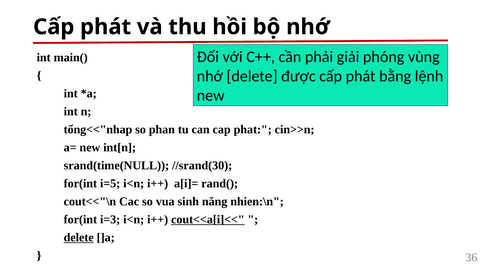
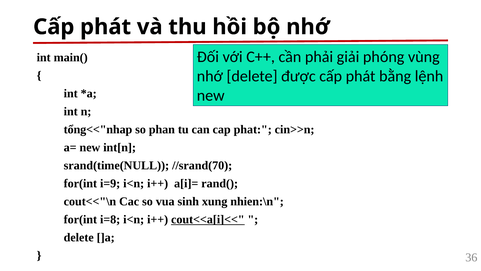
//srand(30: //srand(30 -> //srand(70
i=5: i=5 -> i=9
năng: năng -> xung
i=3: i=3 -> i=8
delete at (79, 237) underline: present -> none
